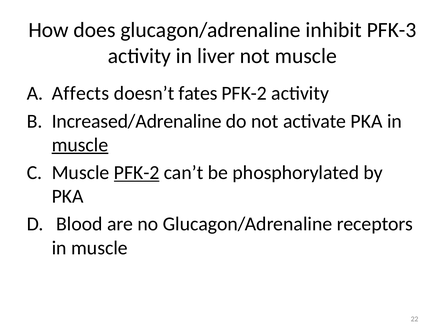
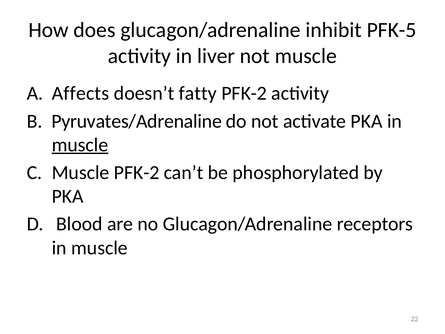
PFK-3: PFK-3 -> PFK-5
fates: fates -> fatty
Increased/Adrenaline: Increased/Adrenaline -> Pyruvates/Adrenaline
PFK-2 at (137, 172) underline: present -> none
